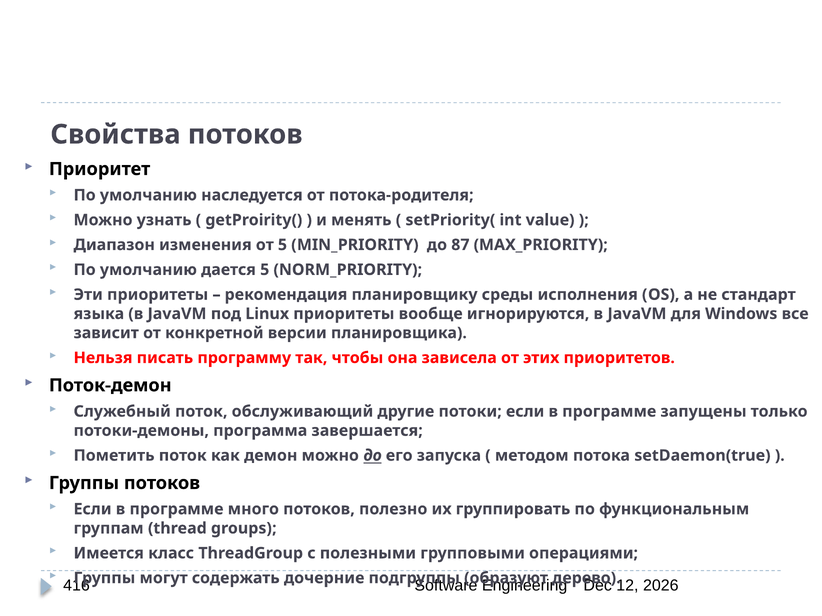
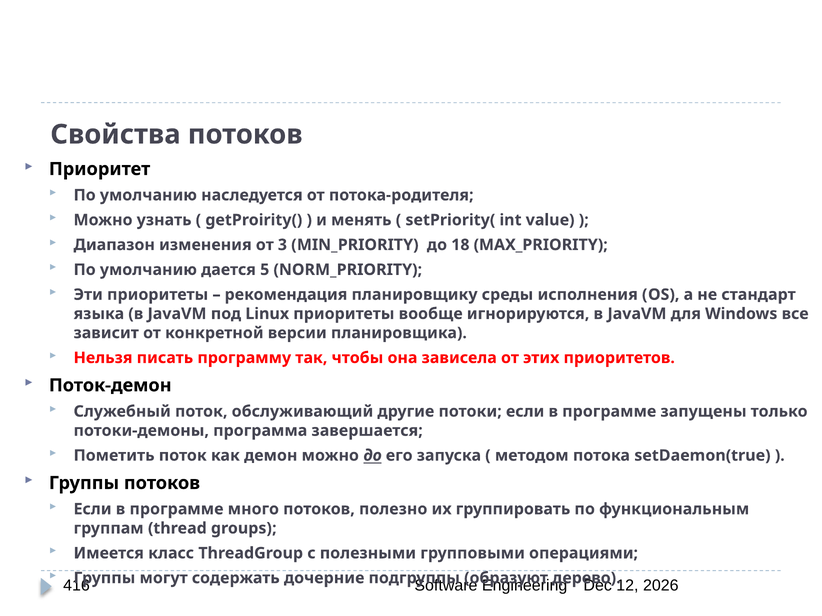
от 5: 5 -> 3
87: 87 -> 18
